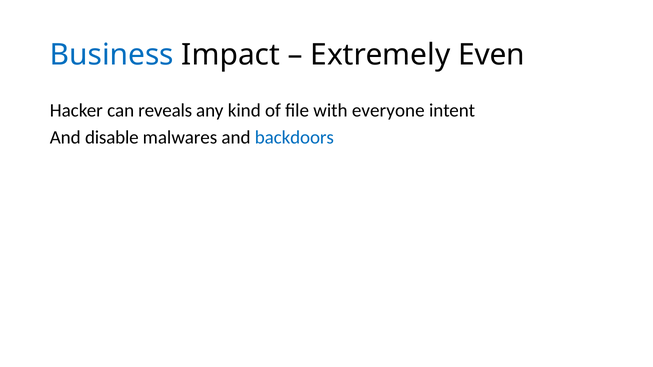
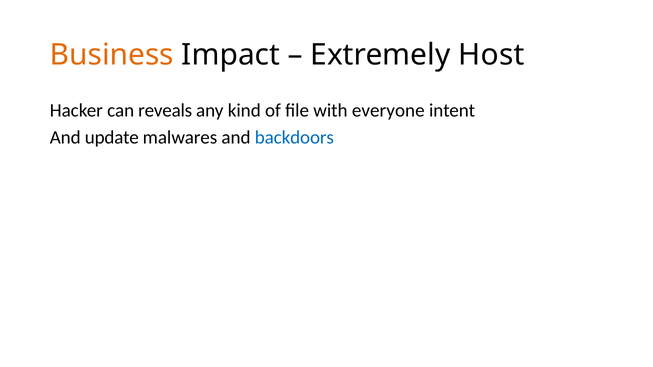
Business colour: blue -> orange
Even: Even -> Host
disable: disable -> update
